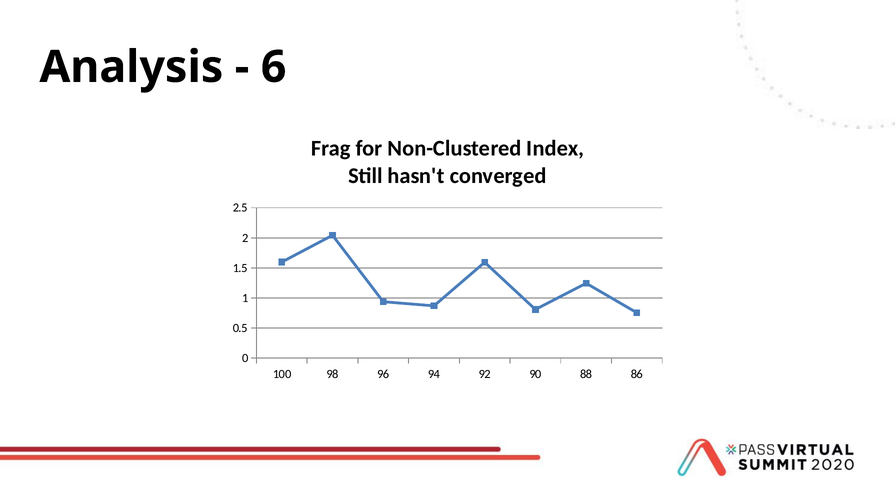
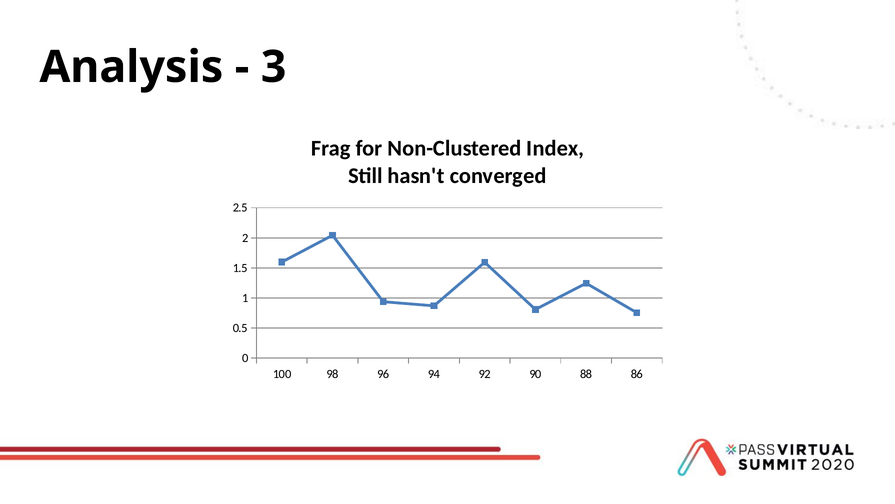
6: 6 -> 3
